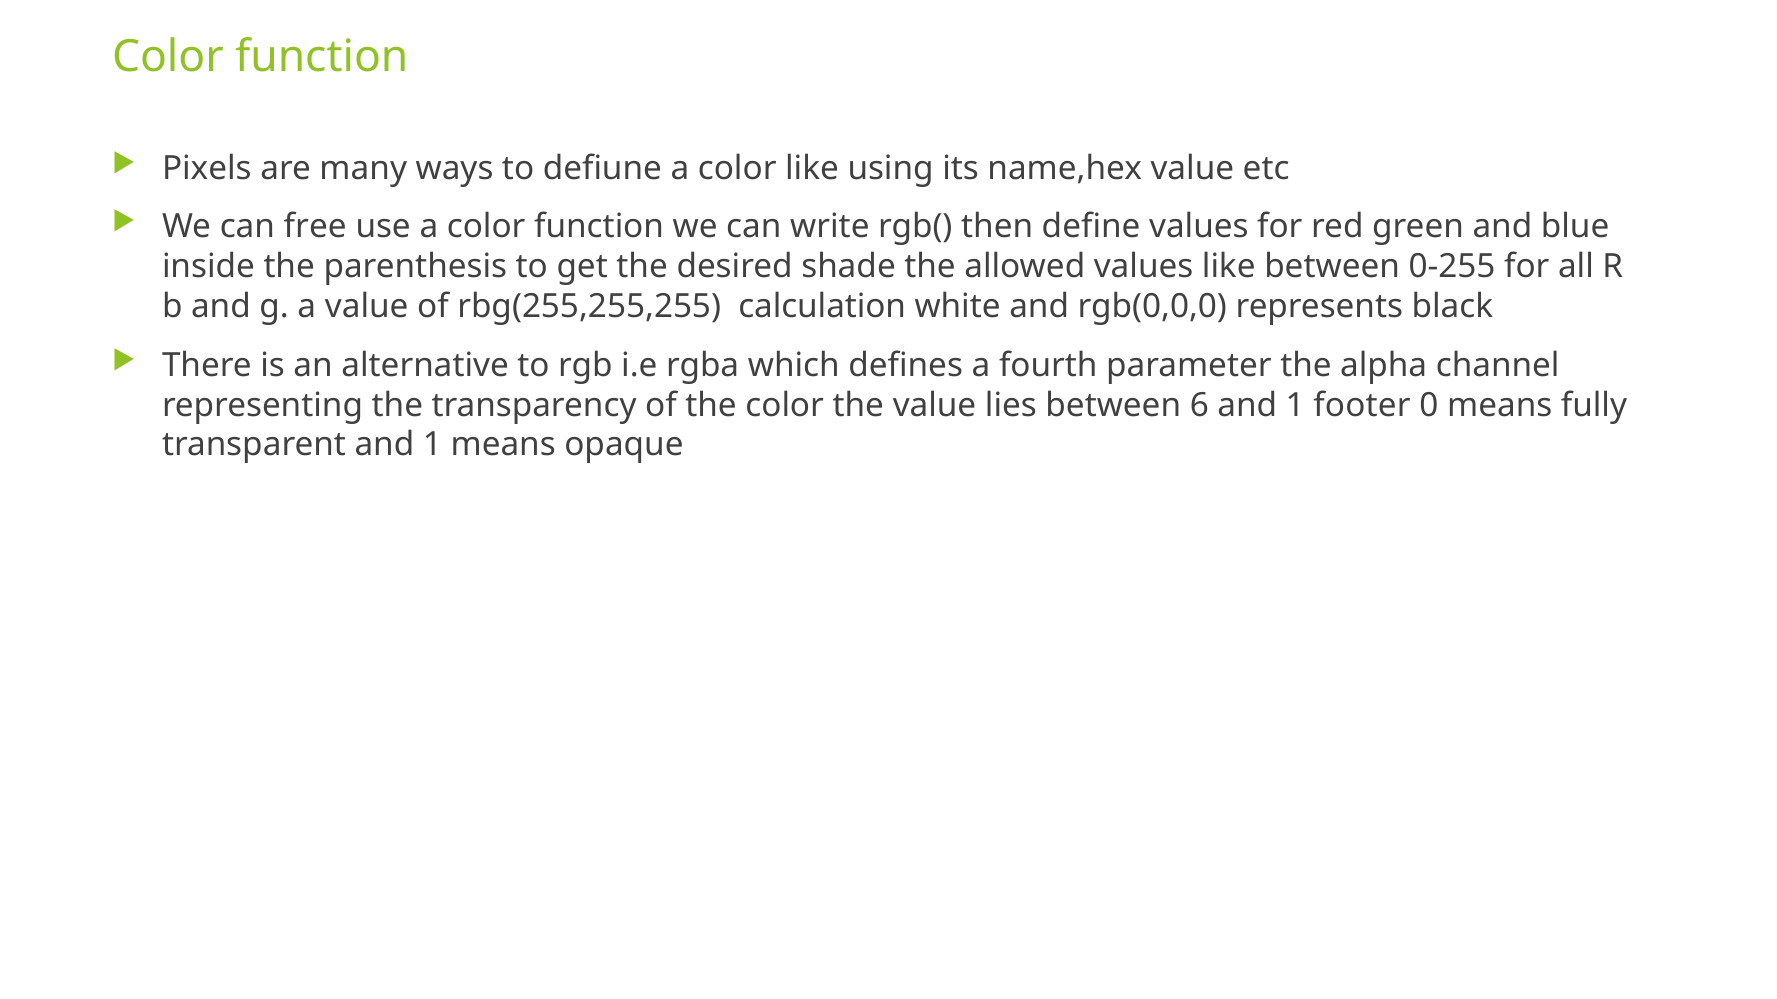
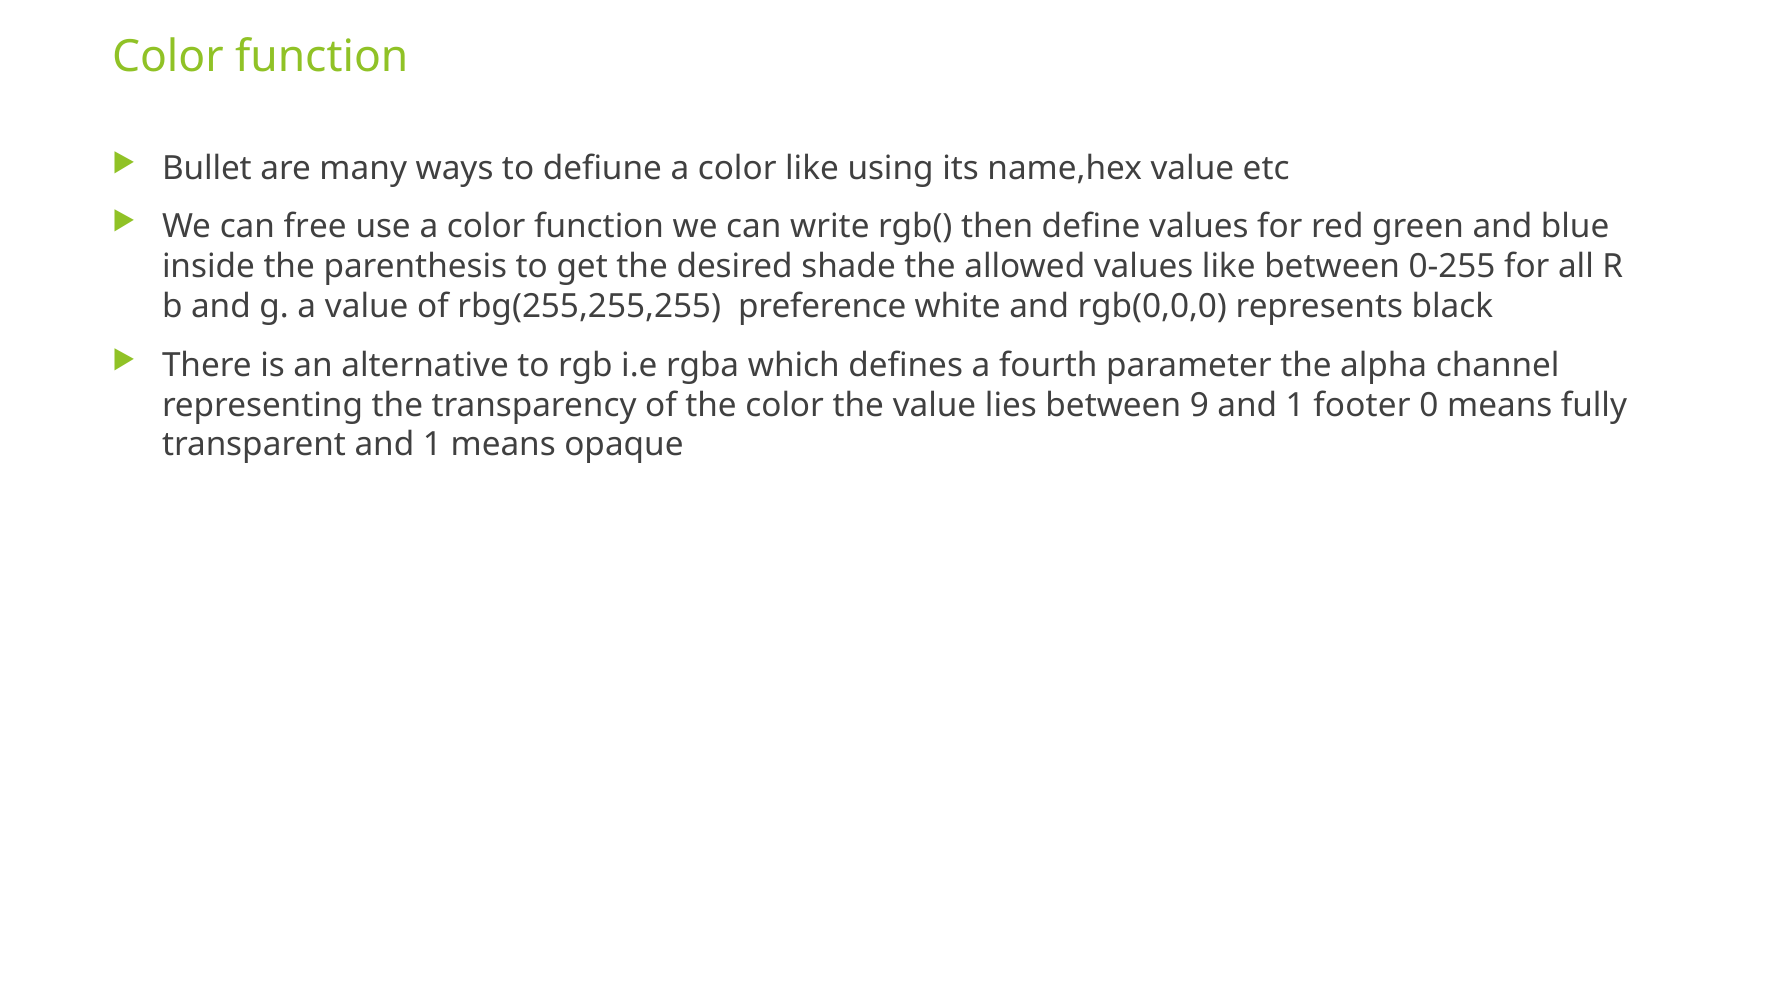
Pixels: Pixels -> Bullet
calculation: calculation -> preference
6: 6 -> 9
